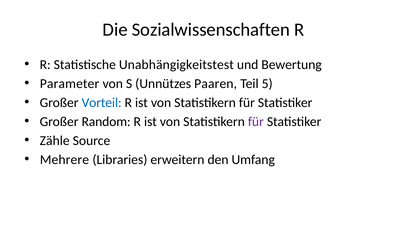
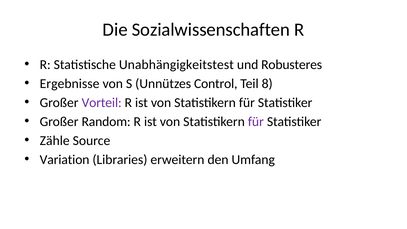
Bewertung: Bewertung -> Robusteres
Parameter: Parameter -> Ergebnisse
Paaren: Paaren -> Control
5: 5 -> 8
Vorteil colour: blue -> purple
Mehrere: Mehrere -> Variation
